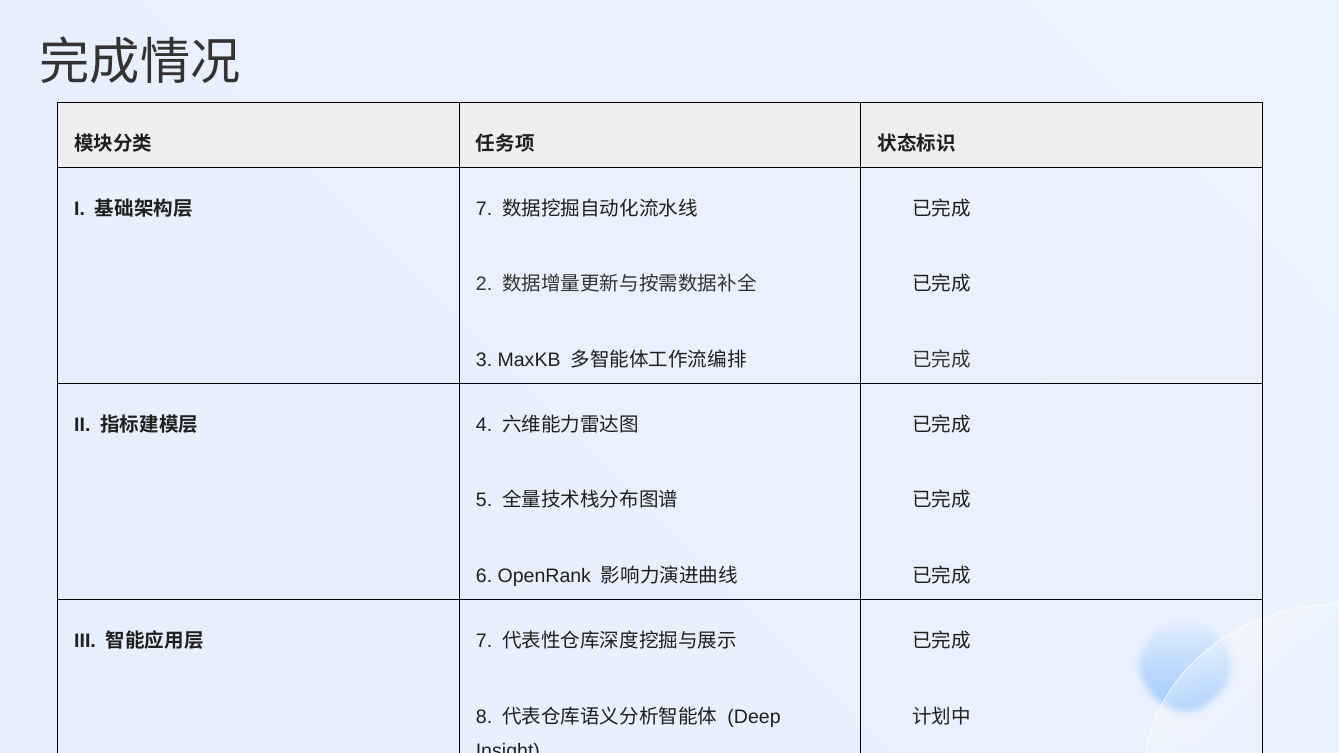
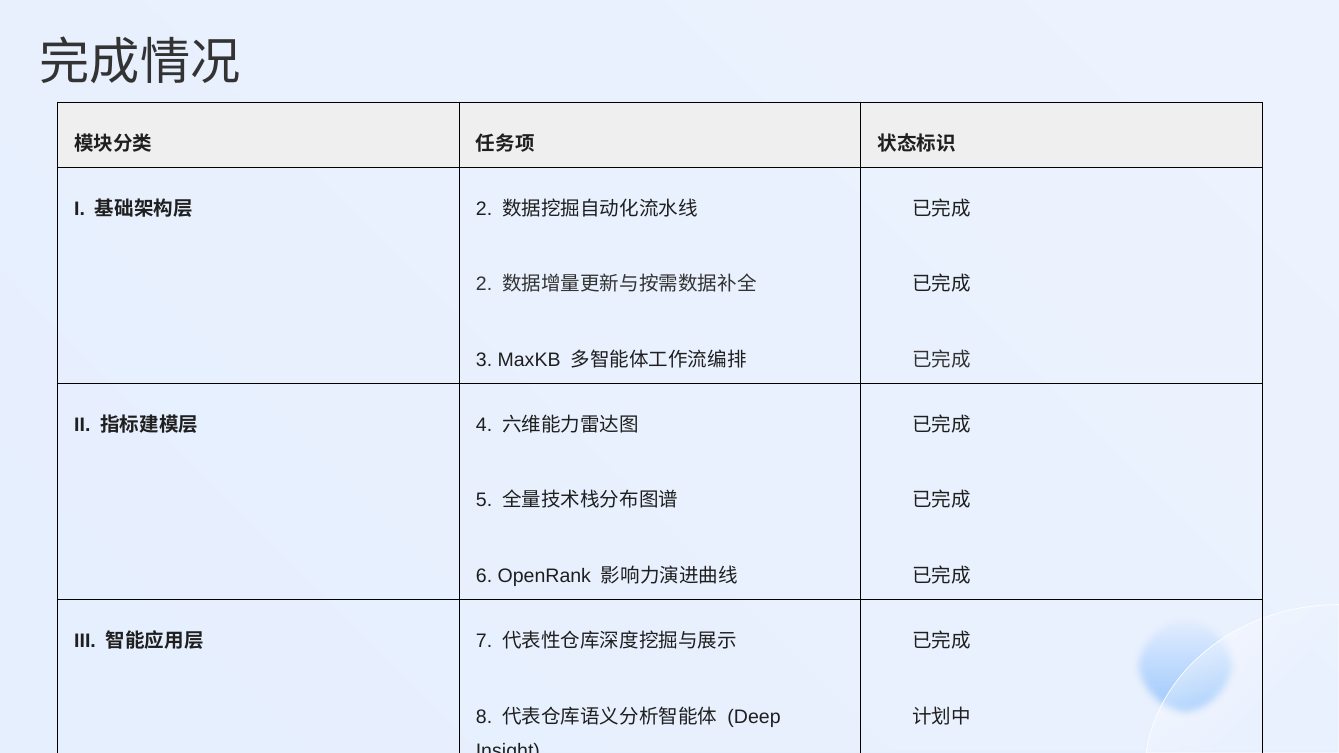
7 at (484, 209): 7 -> 2
